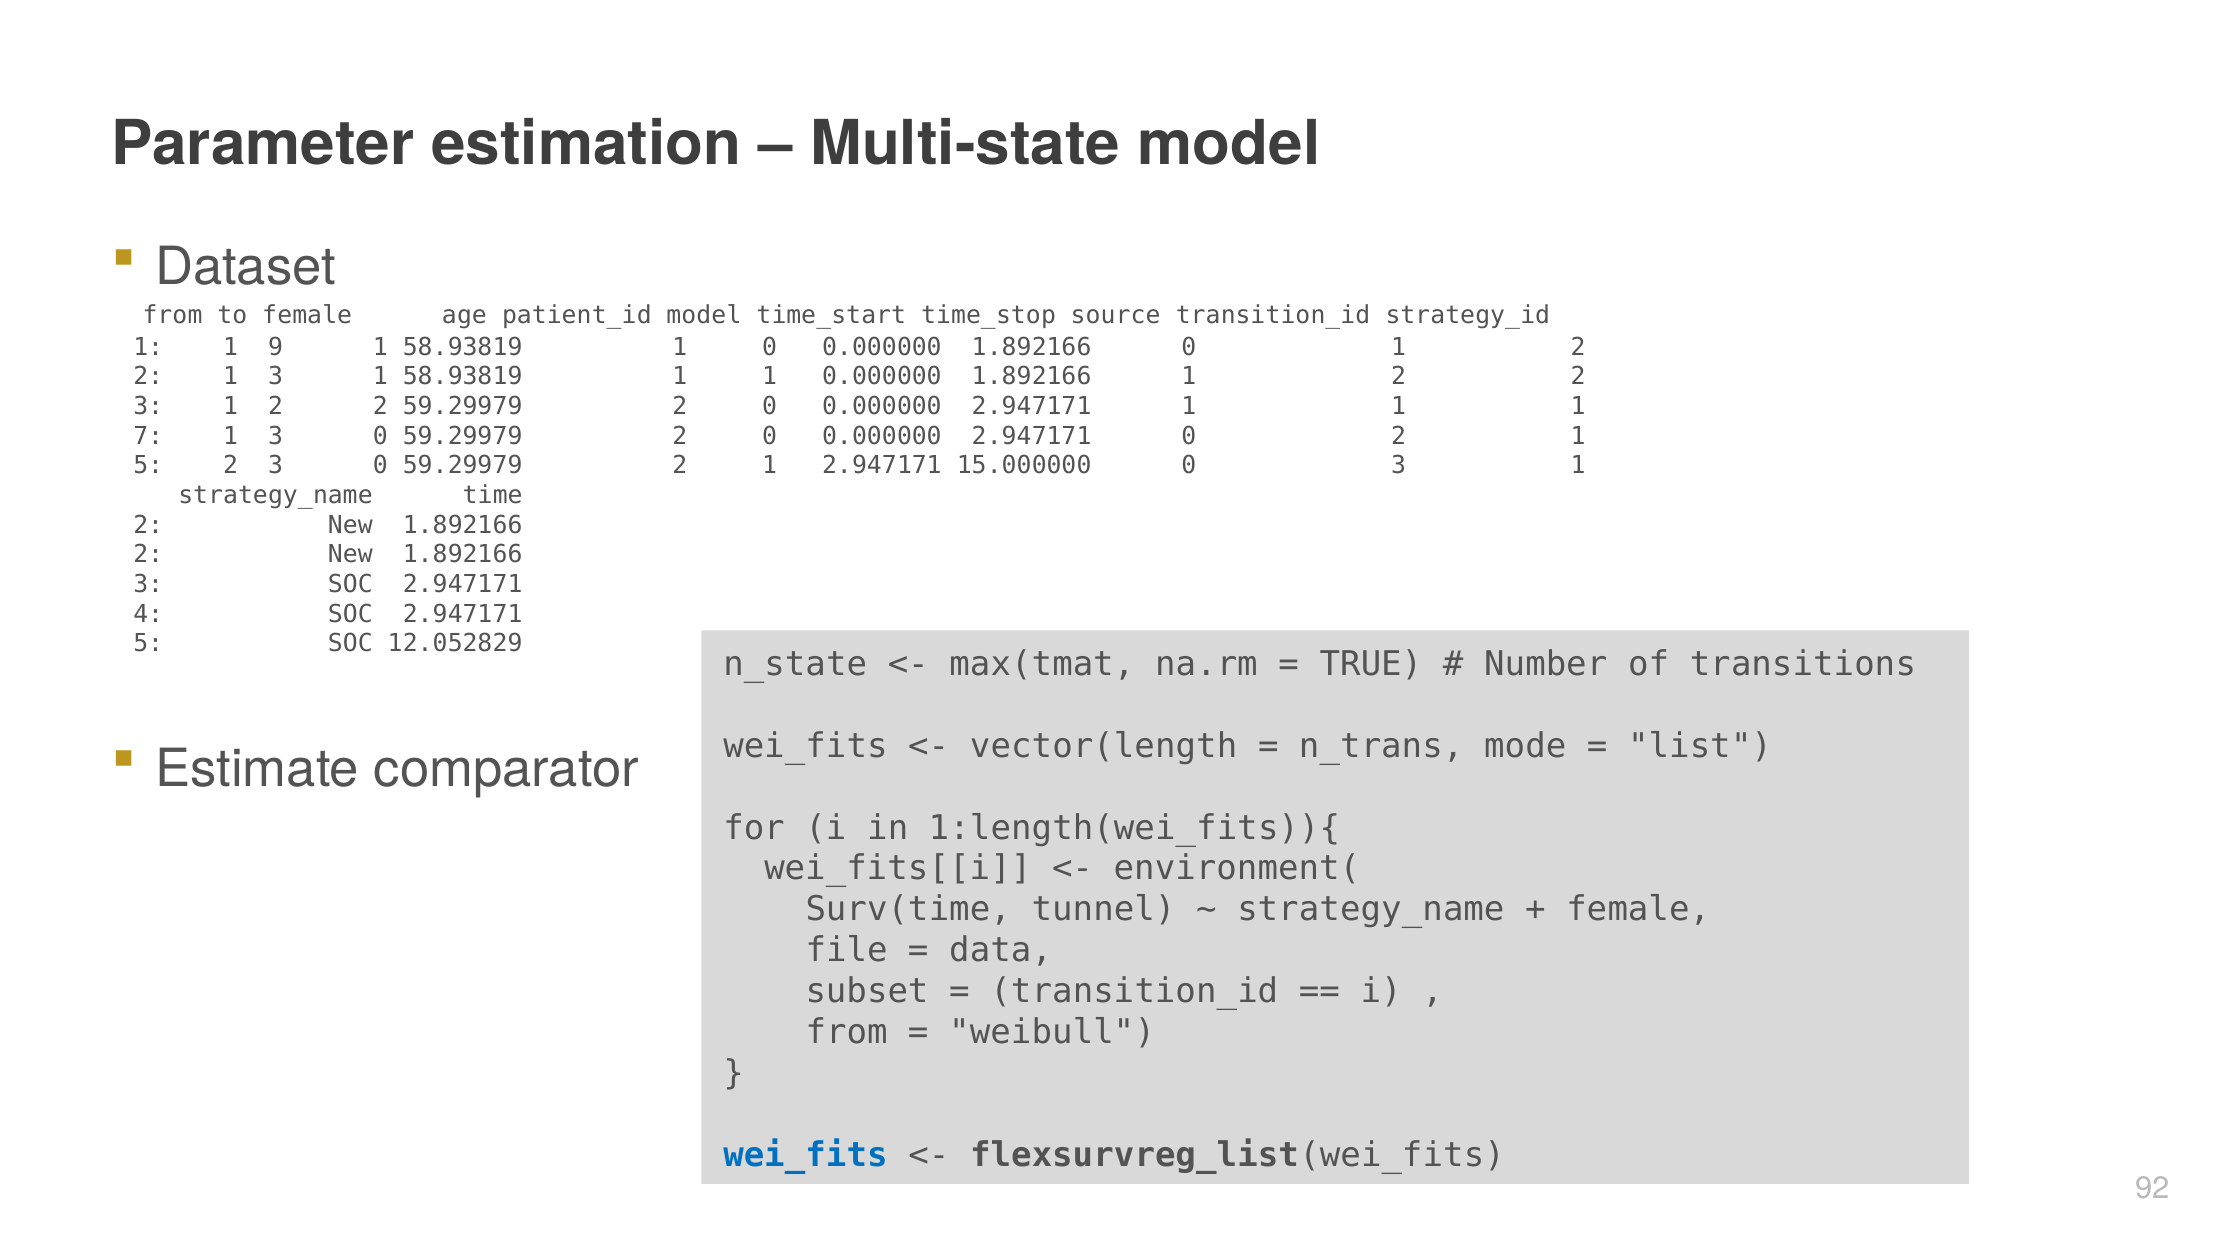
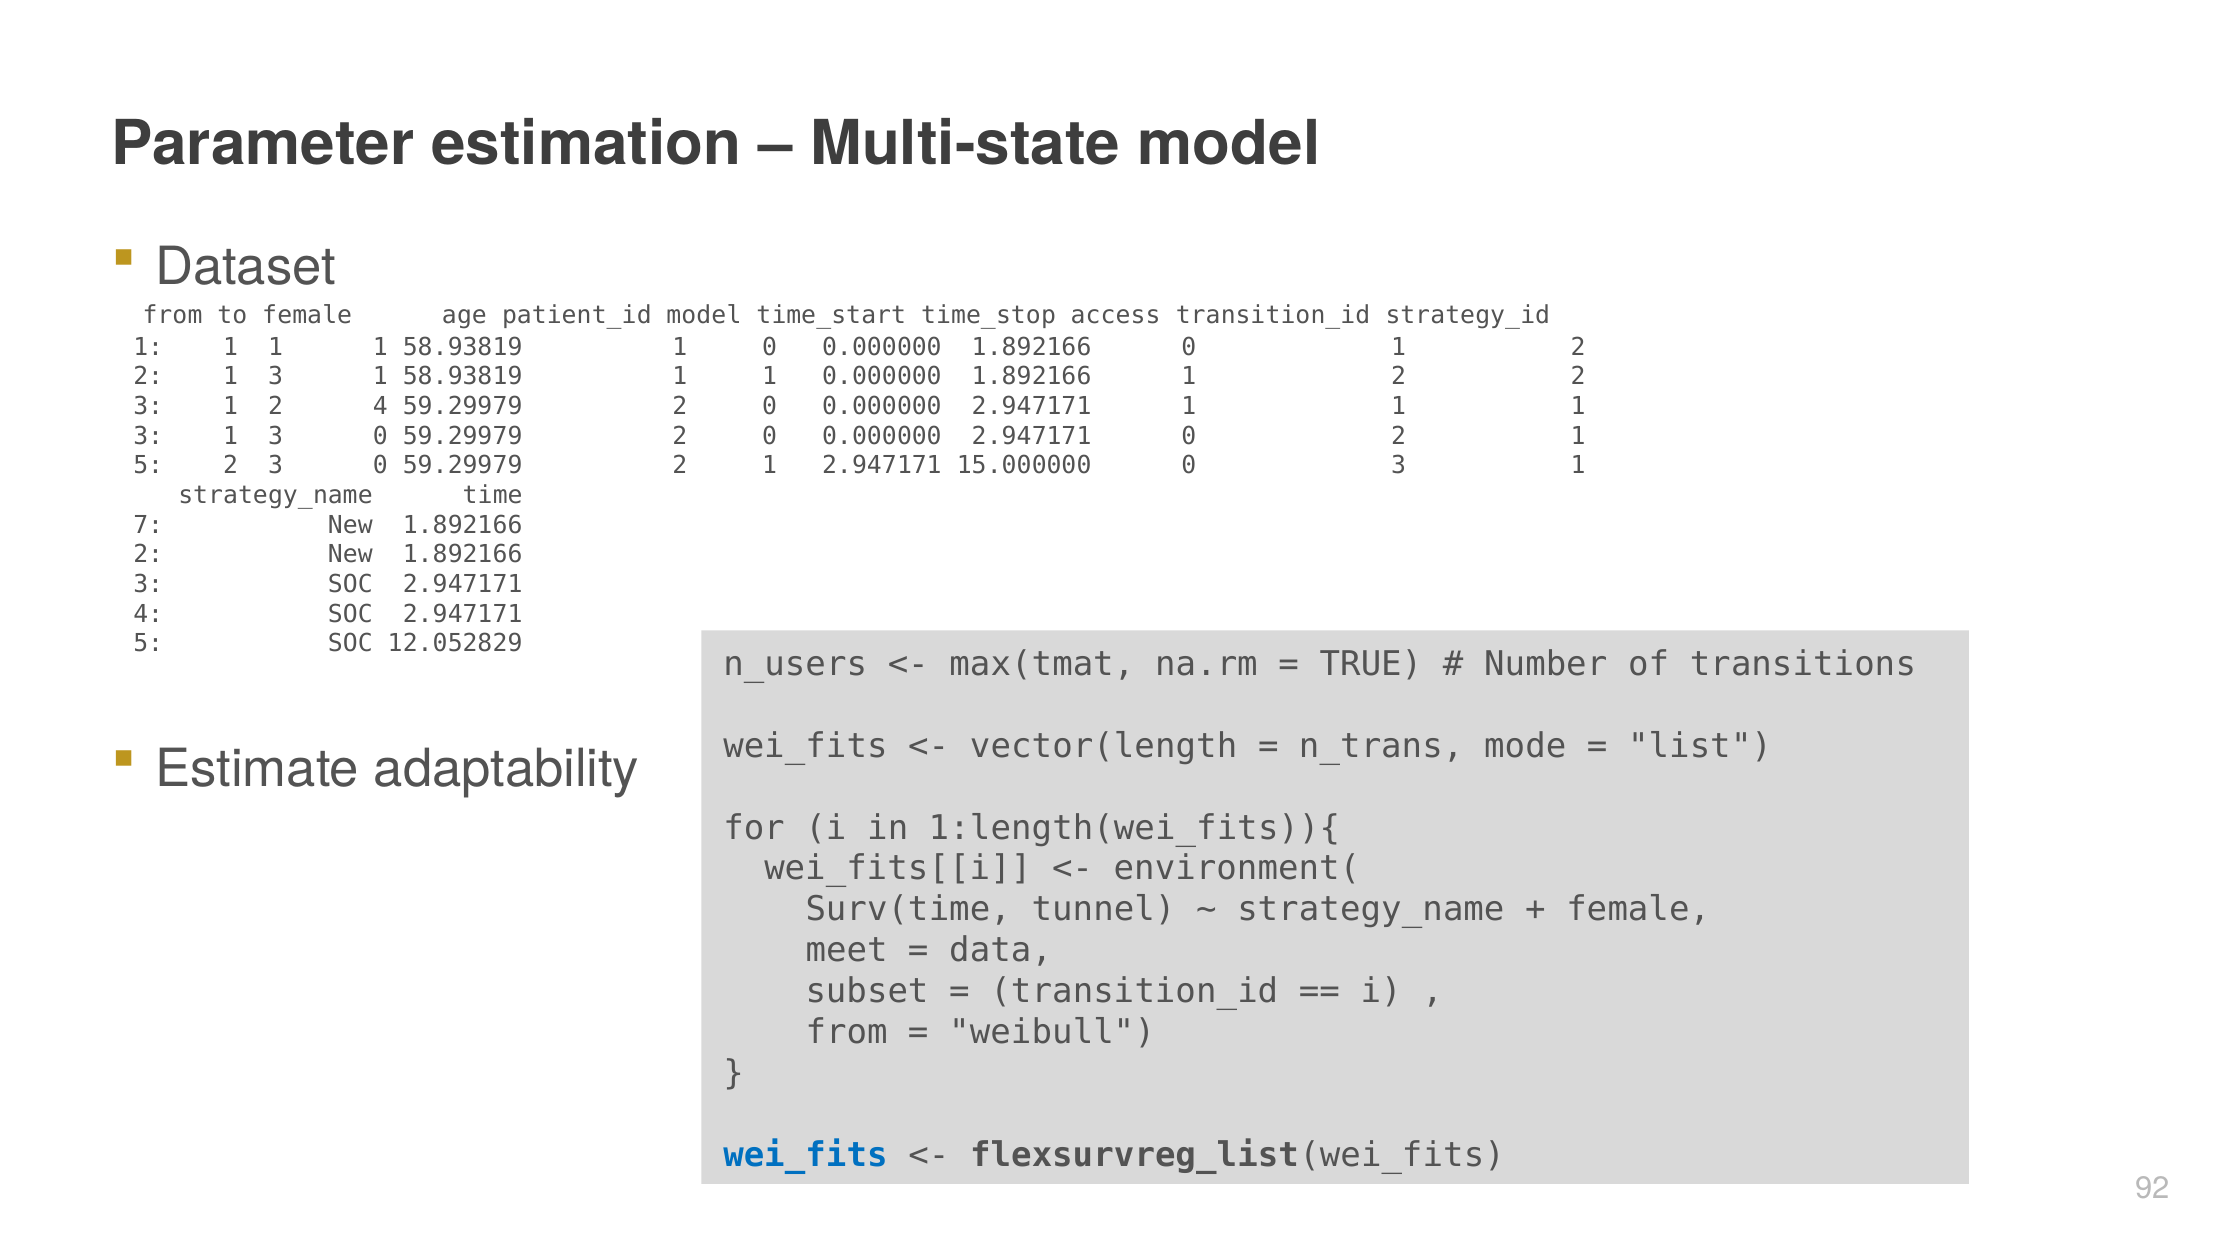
source: source -> access
9 at (276, 347): 9 -> 1
3 1 2 2: 2 -> 4
7 at (148, 436): 7 -> 3
2 at (148, 525): 2 -> 7
n_state: n_state -> n_users
comparator: comparator -> adaptability
file: file -> meet
